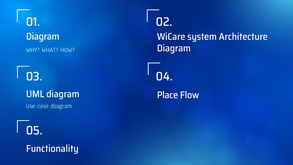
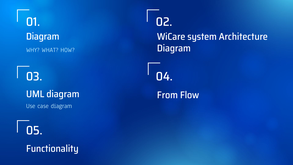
Place: Place -> From
